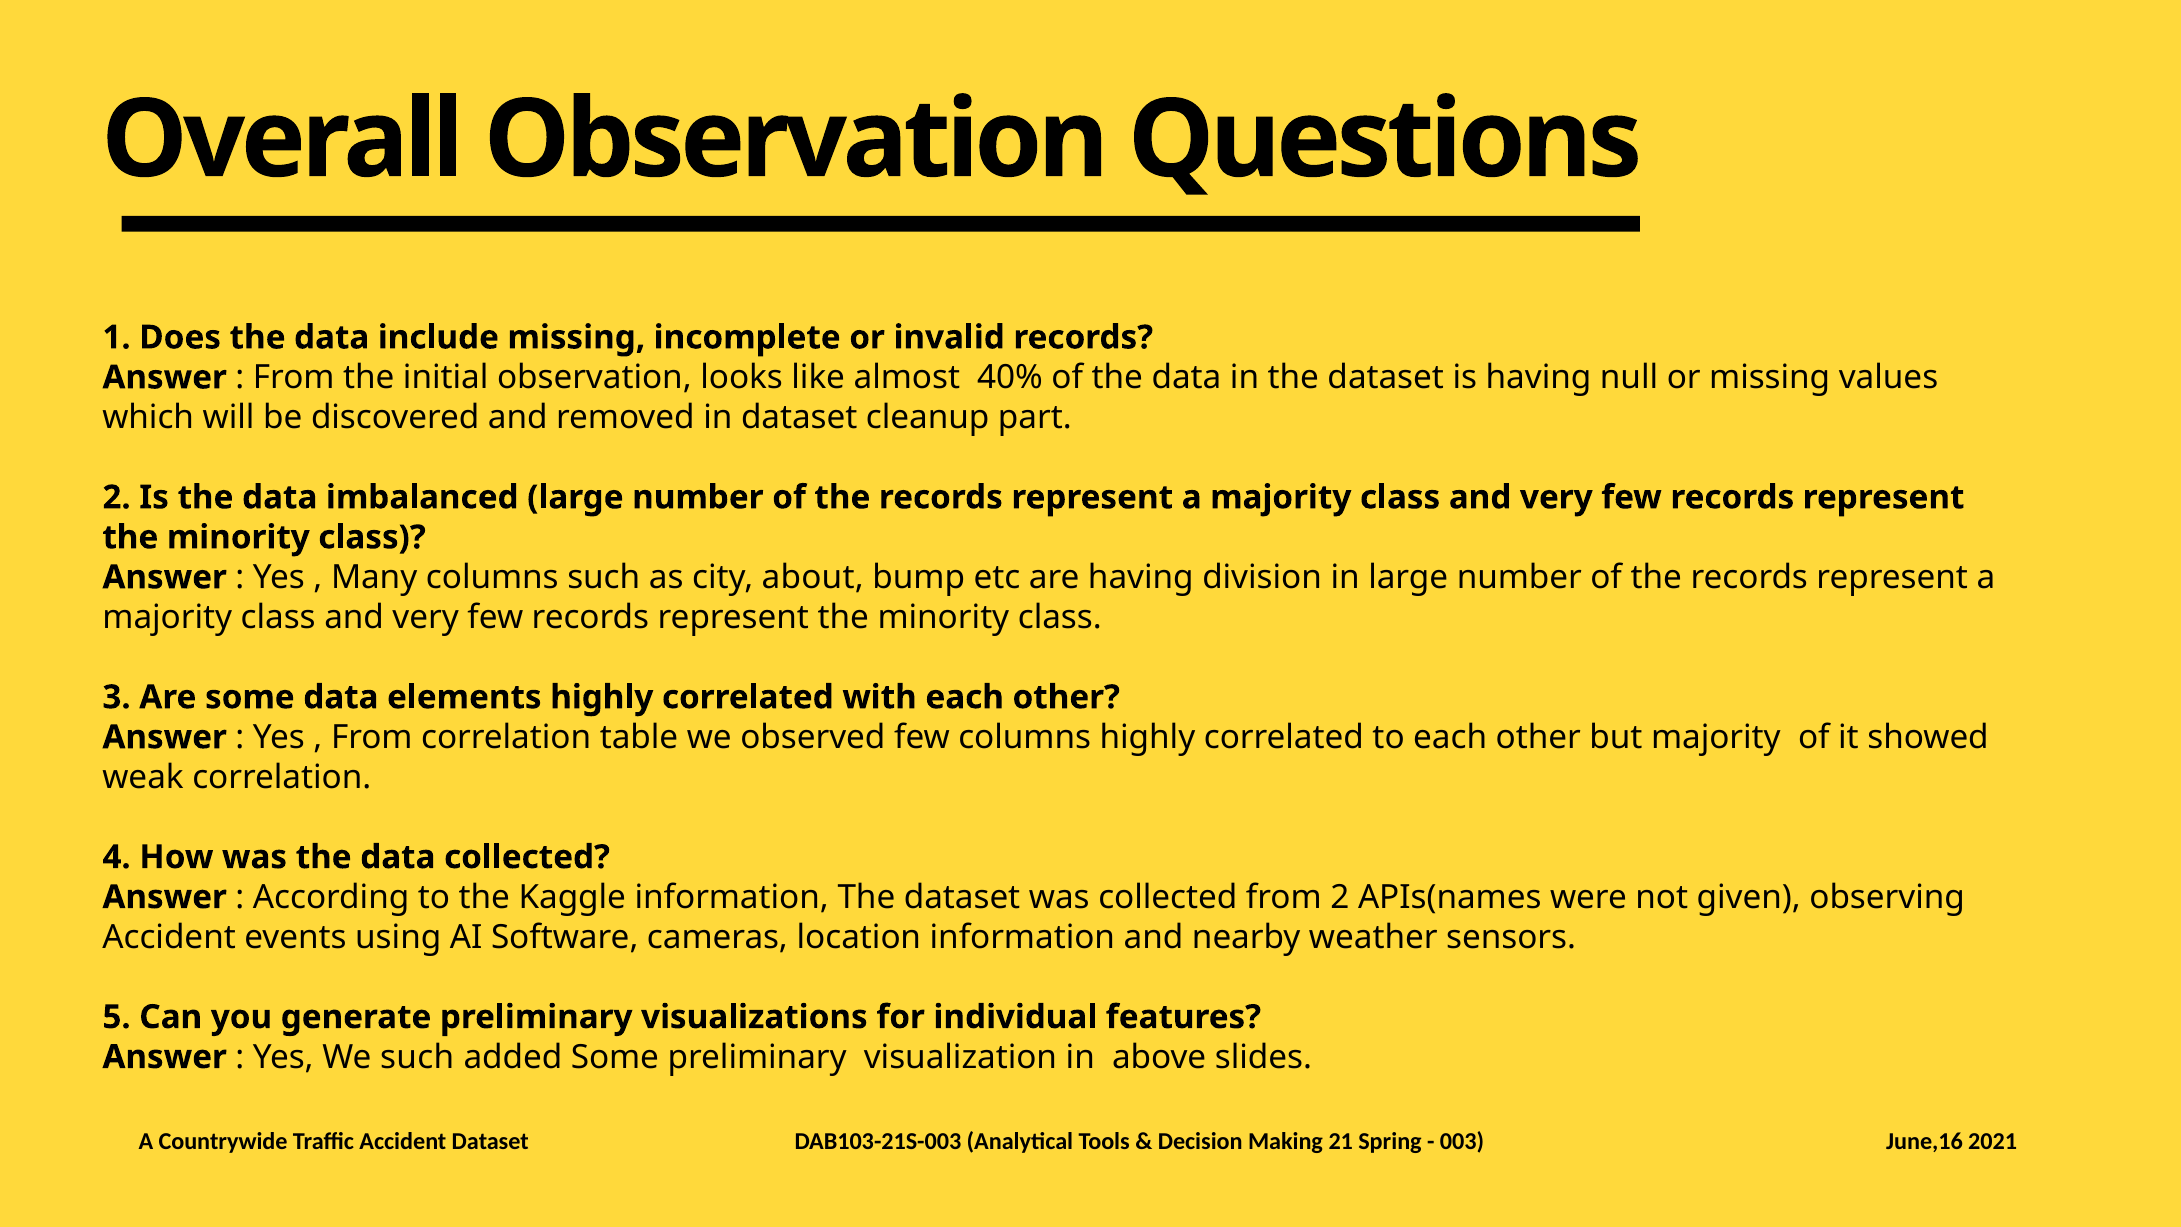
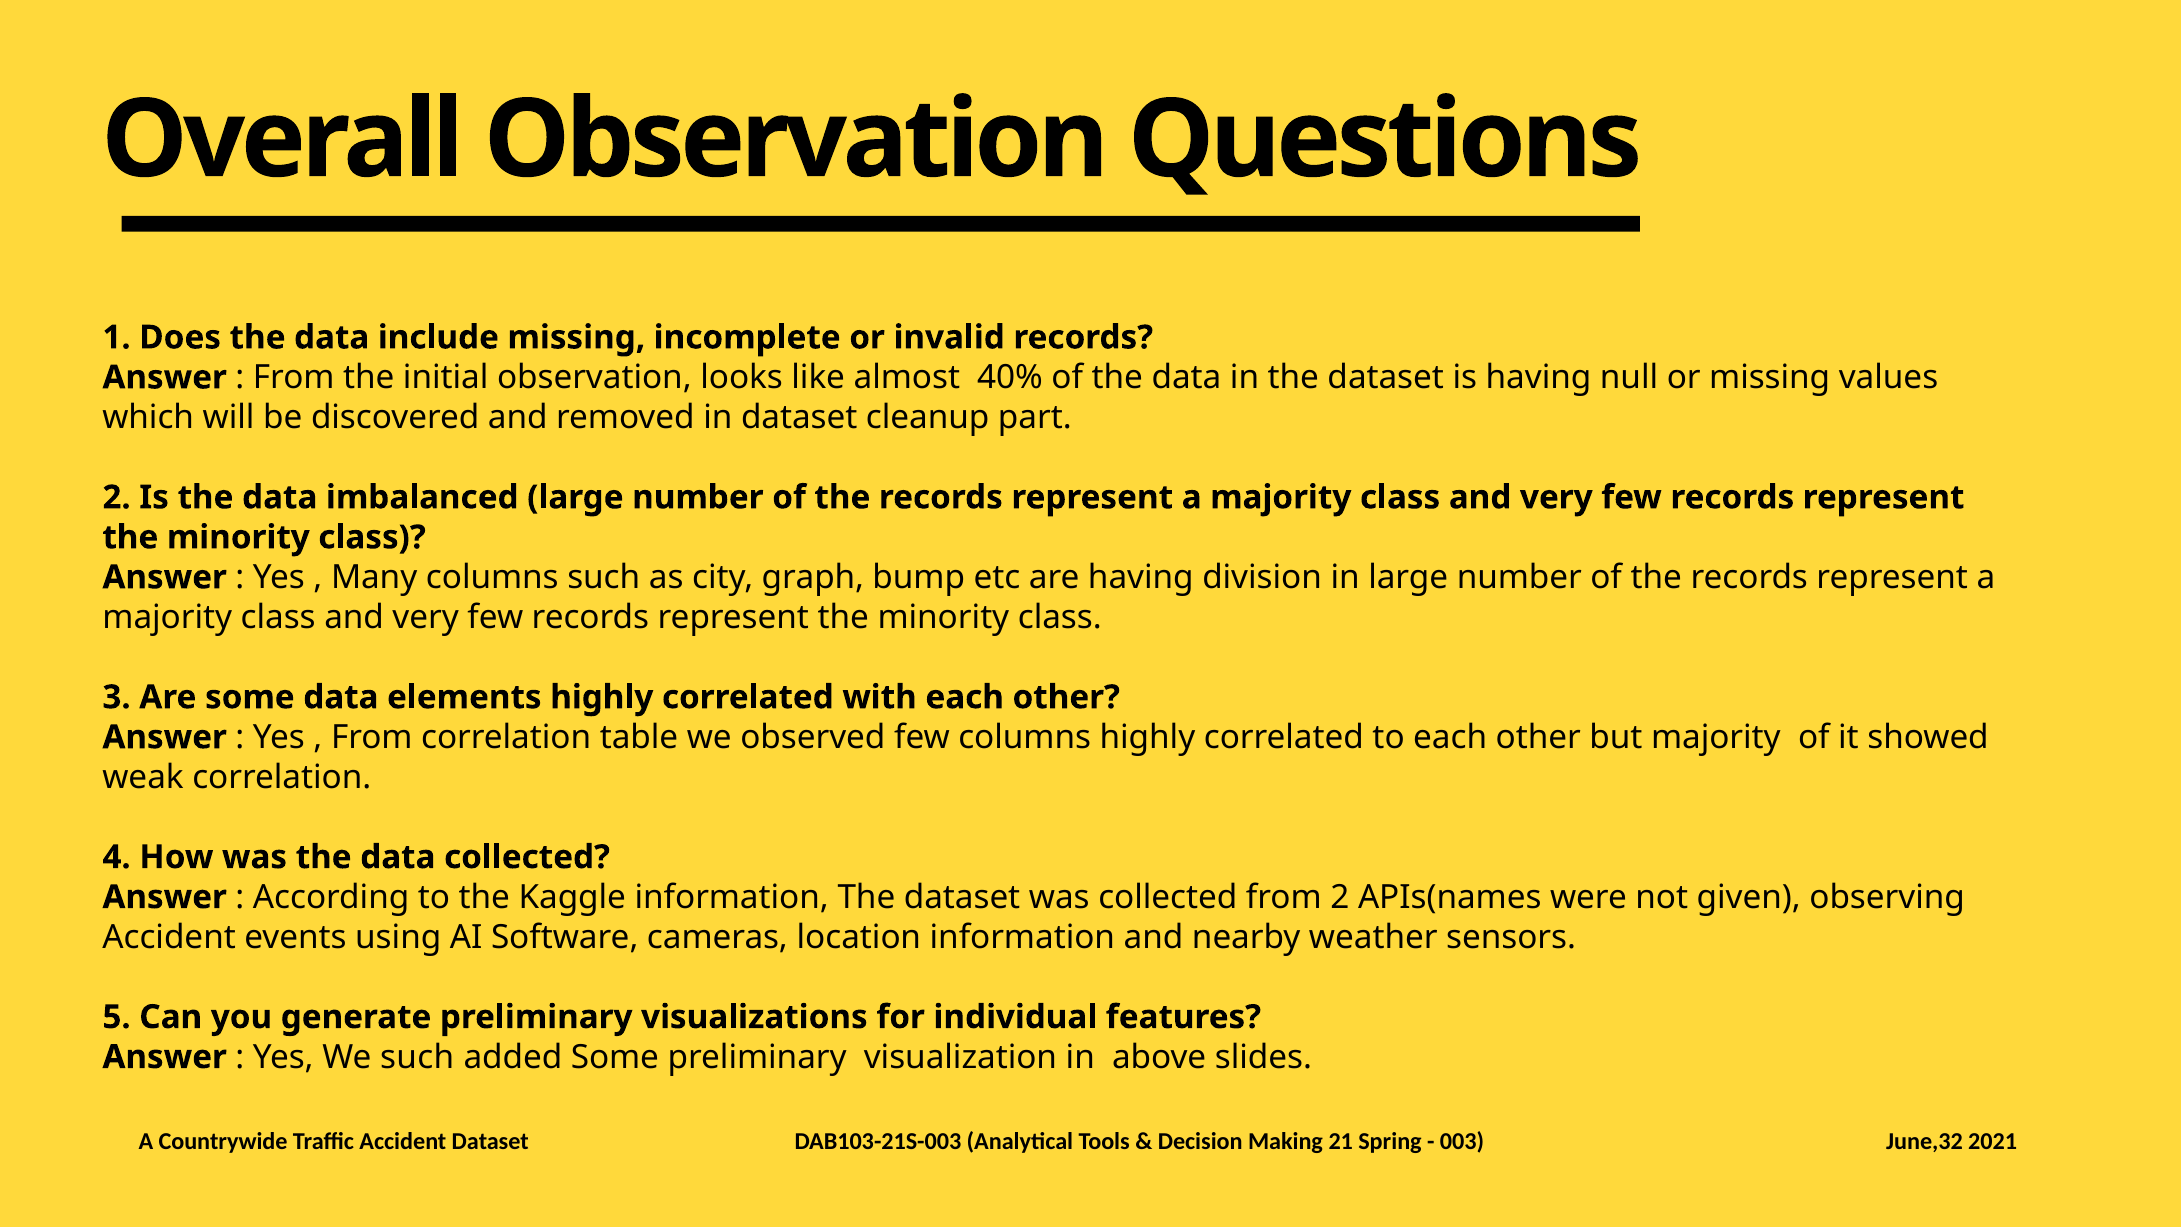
about: about -> graph
June,16: June,16 -> June,32
